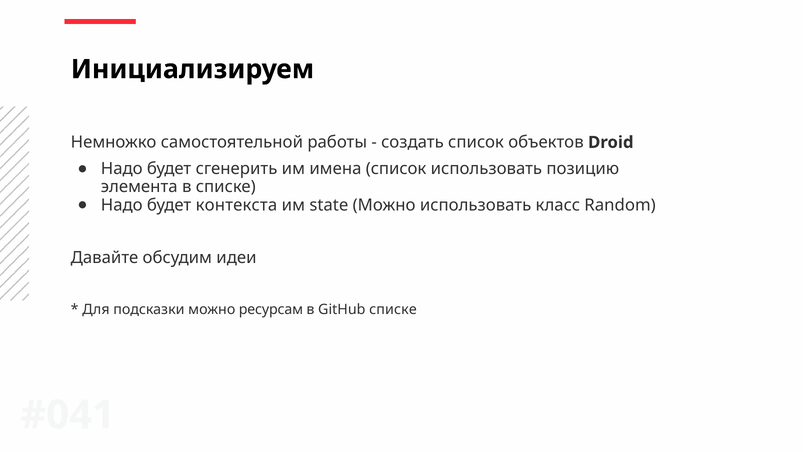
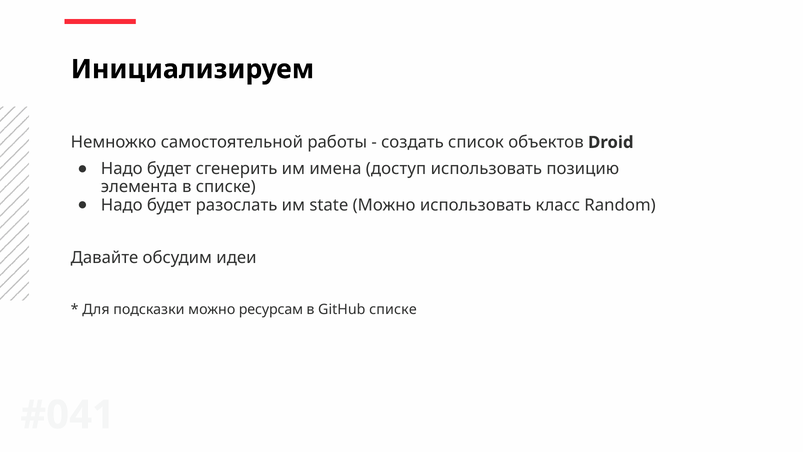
имена список: список -> доступ
контекста: контекста -> разослать
